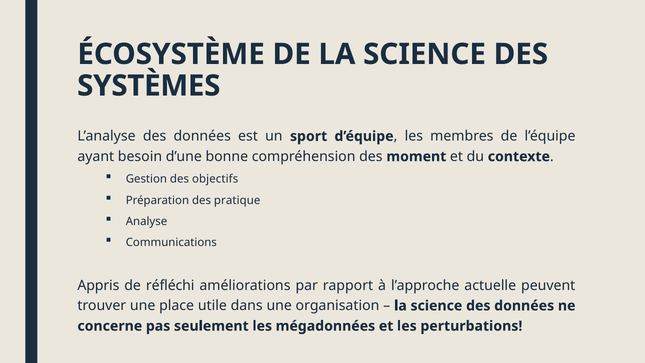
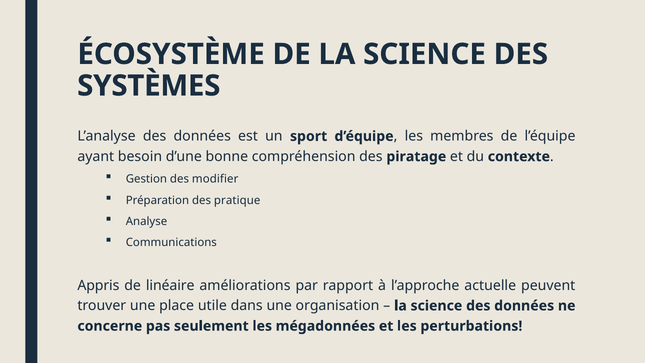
moment: moment -> piratage
objectifs: objectifs -> modifier
réfléchi: réfléchi -> linéaire
